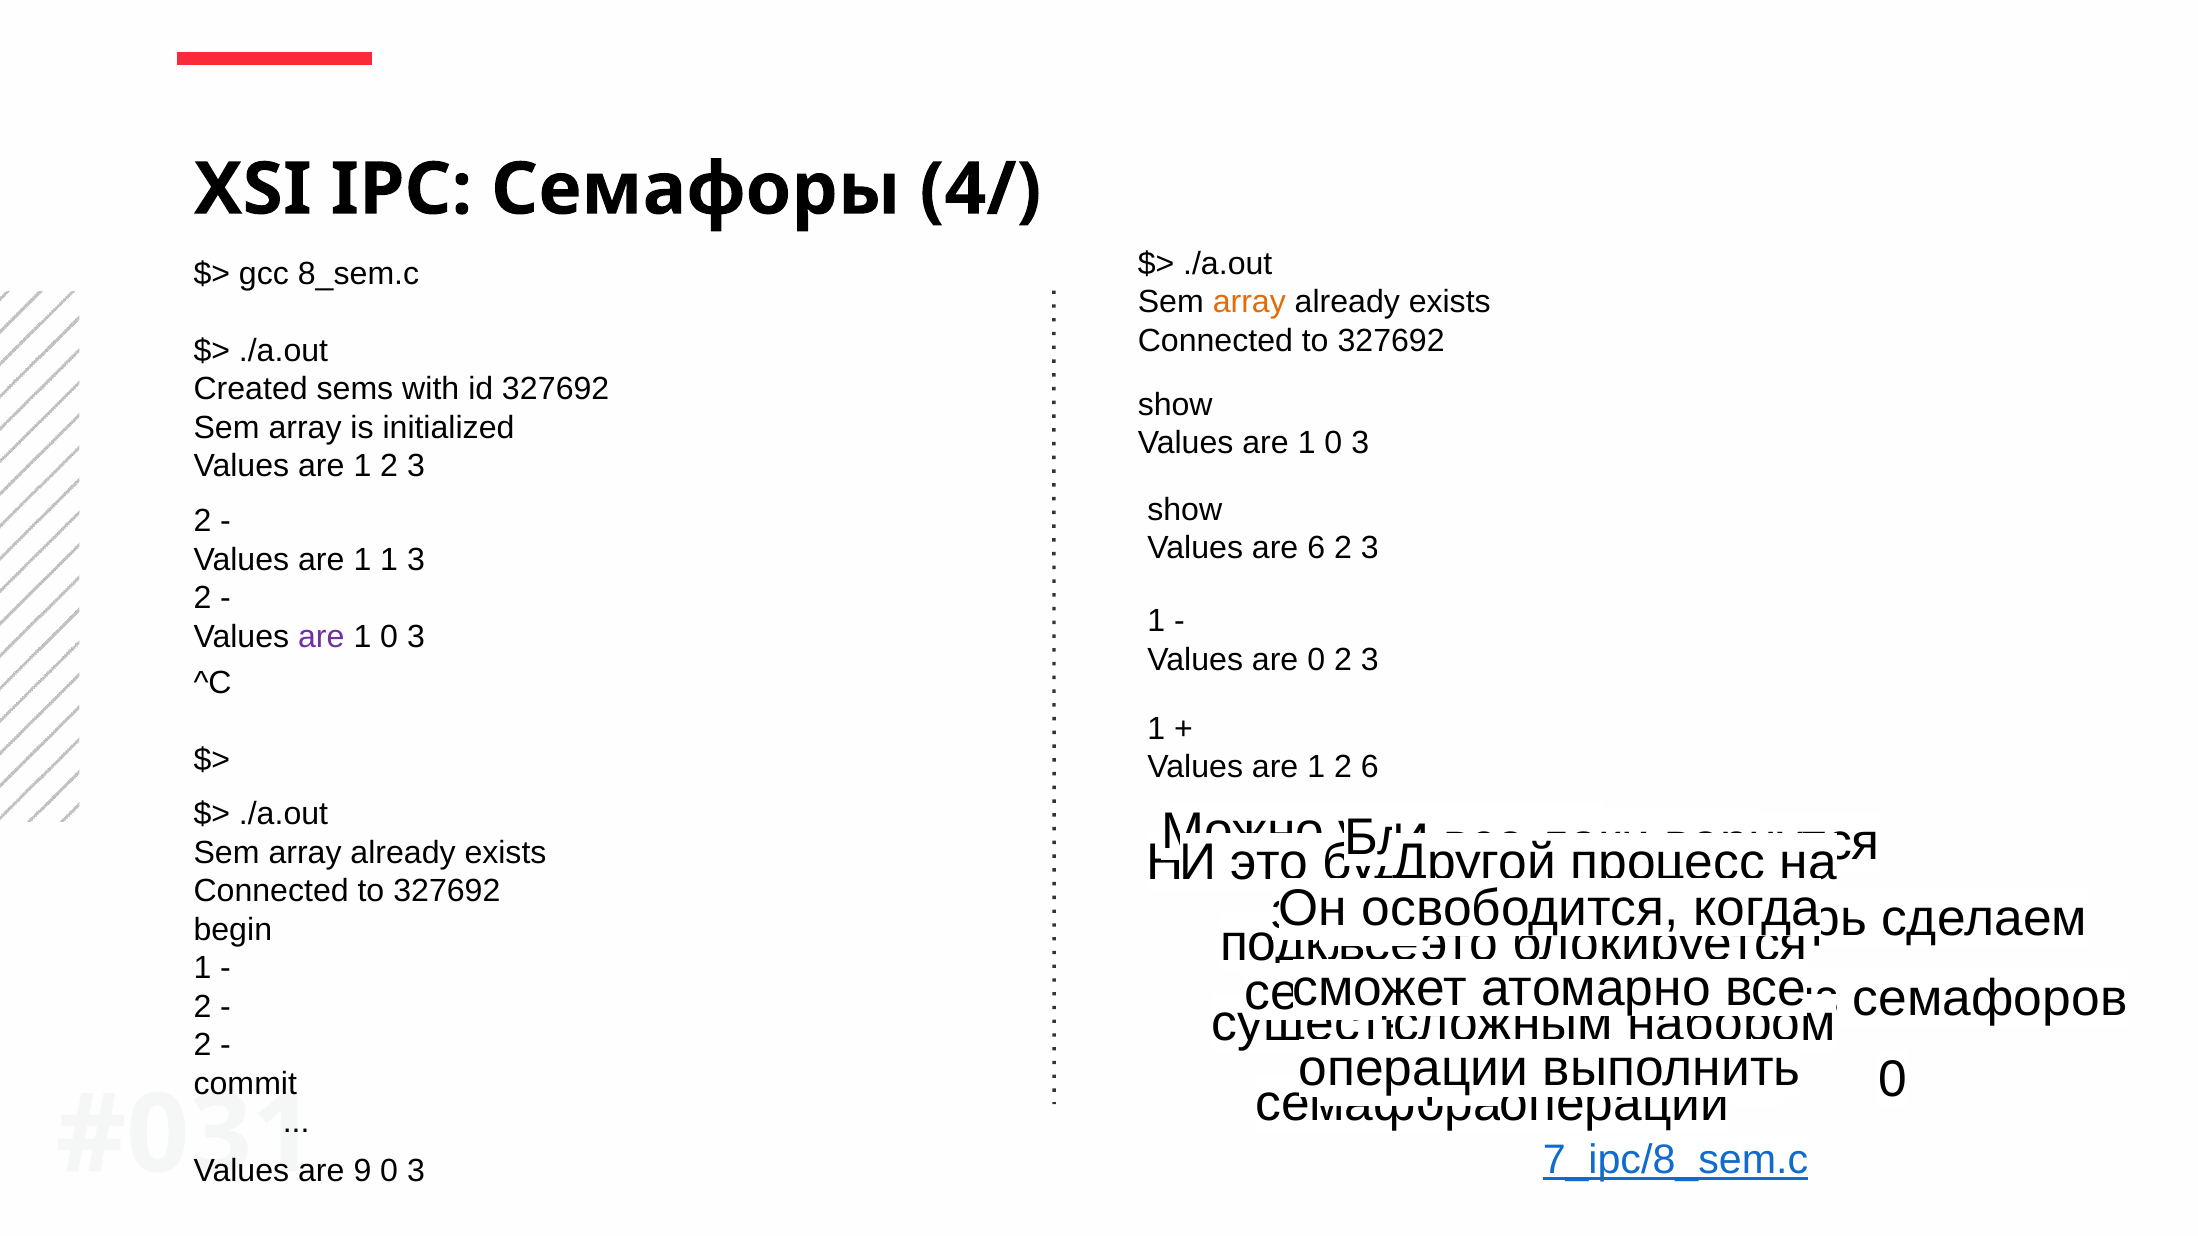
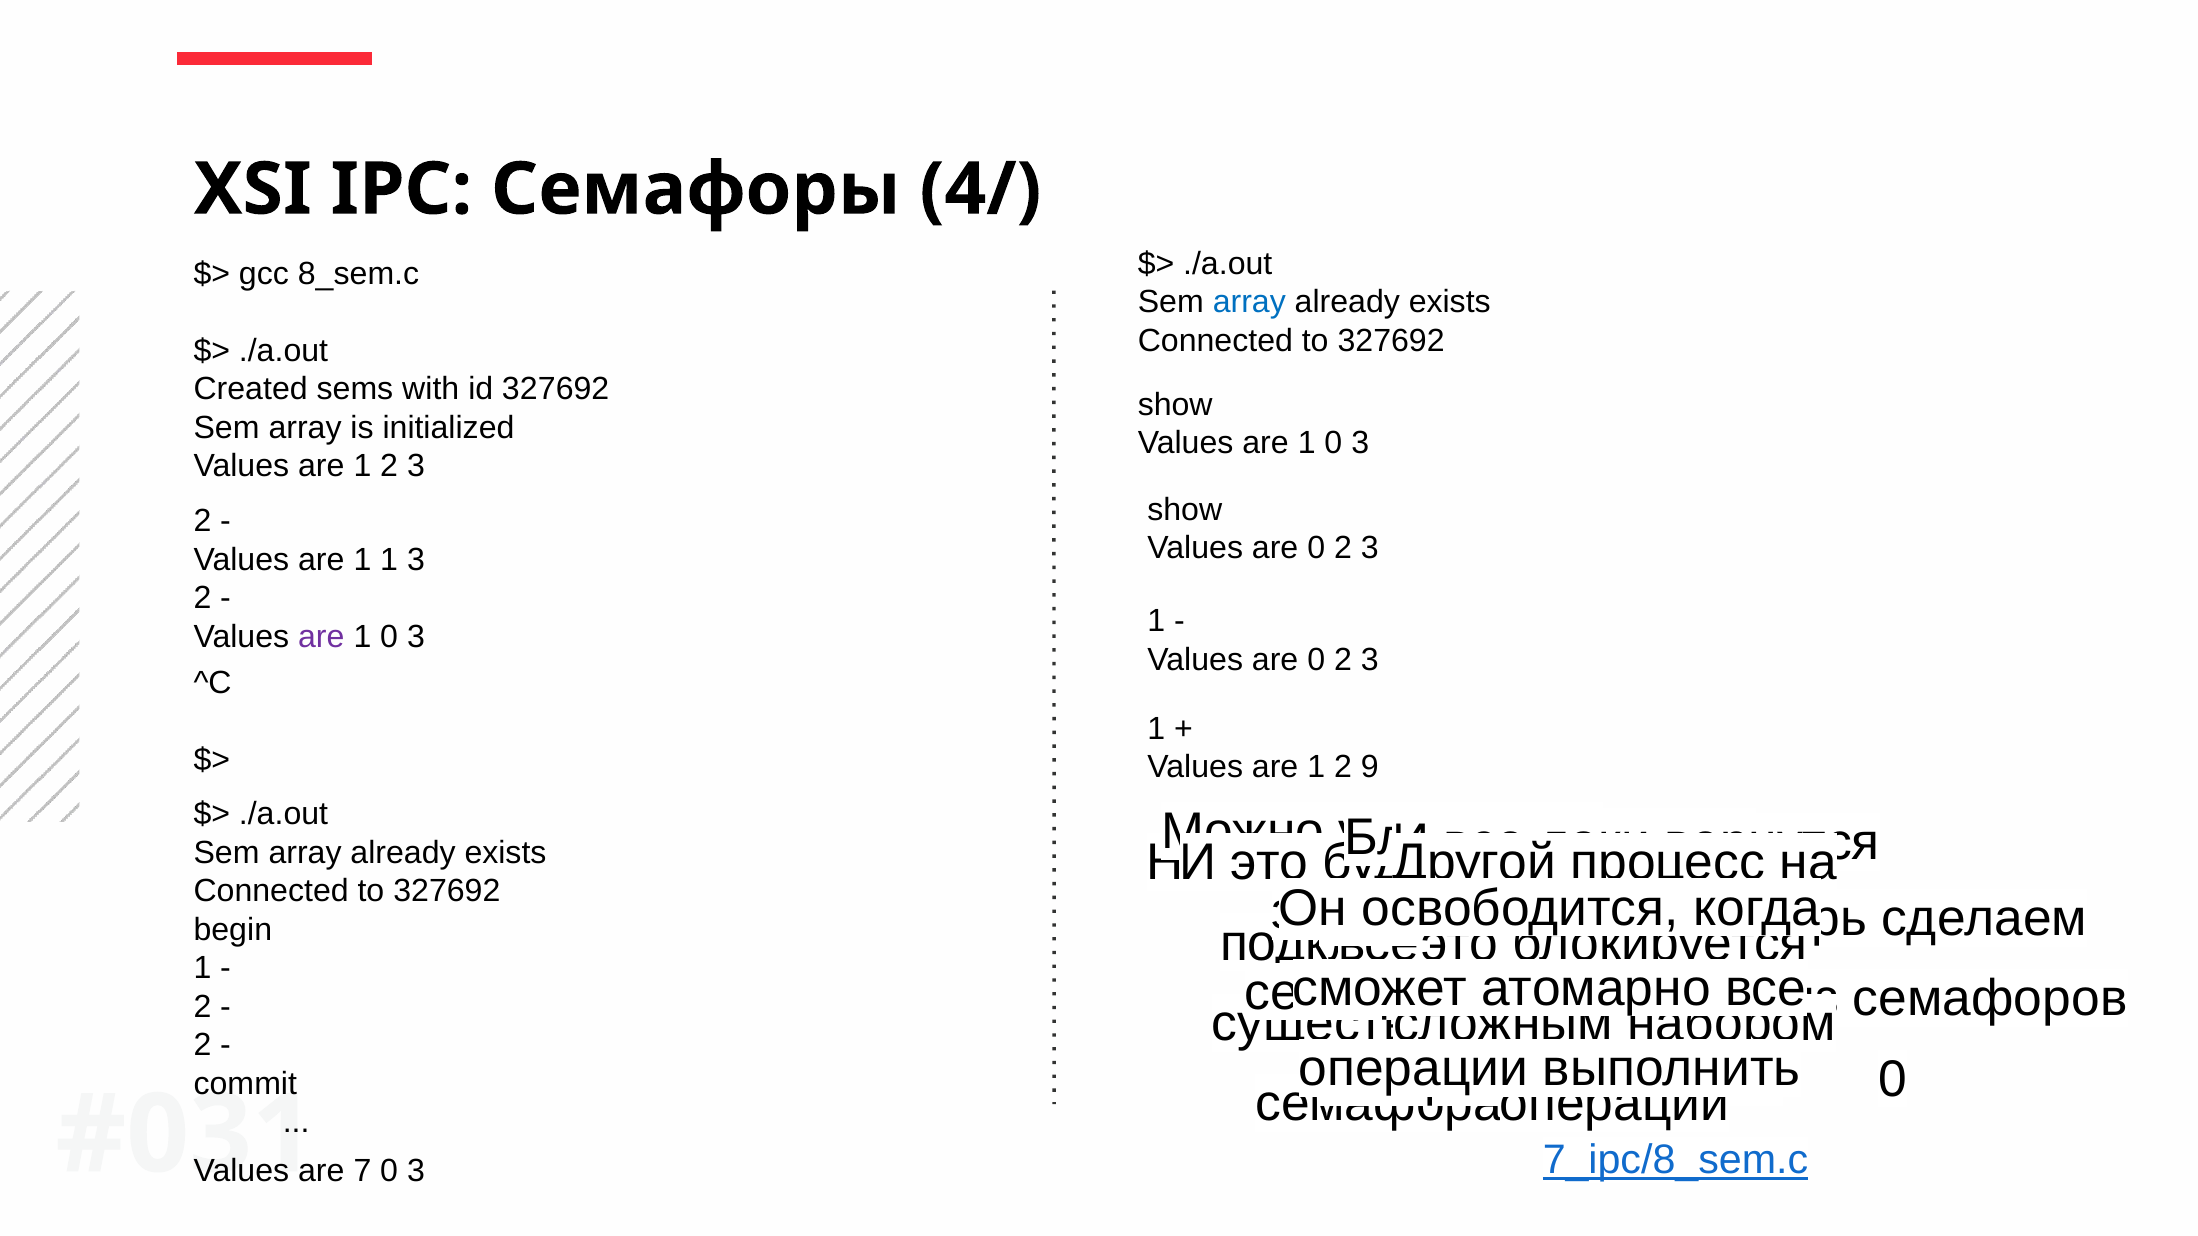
array at (1249, 302) colour: orange -> blue
6 at (1316, 548): 6 -> 0
2 6: 6 -> 9
9: 9 -> 7
